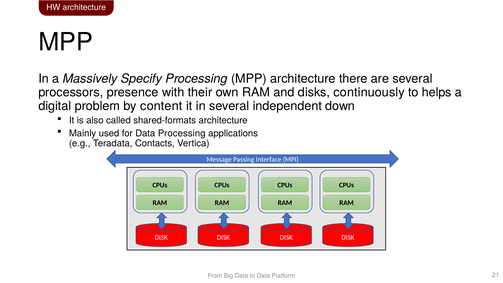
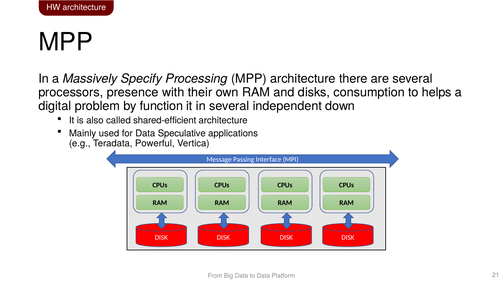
continuously: continuously -> consumption
content: content -> function
shared-formats: shared-formats -> shared-efficient
Data Processing: Processing -> Speculative
Contacts: Contacts -> Powerful
